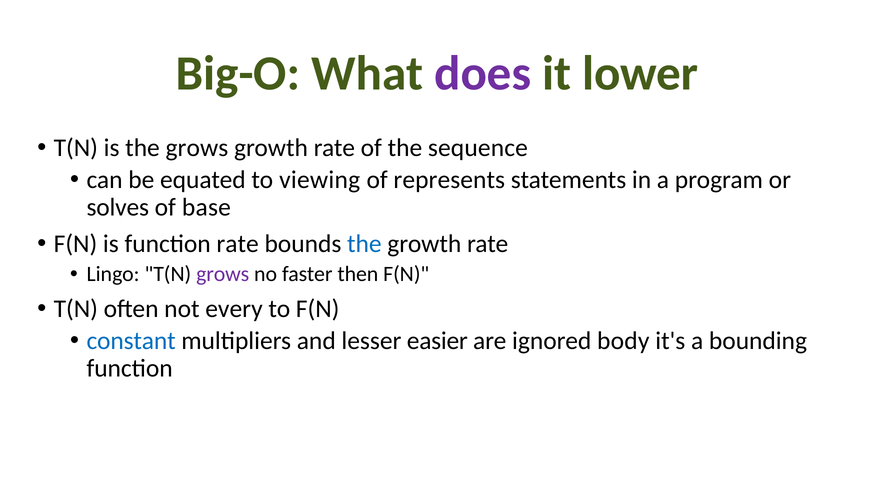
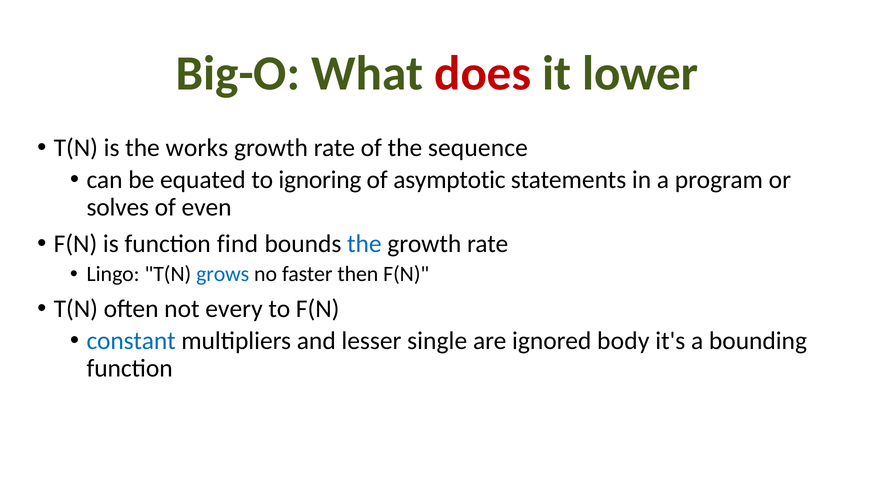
does colour: purple -> red
the grows: grows -> works
viewing: viewing -> ignoring
represents: represents -> asymptotic
base: base -> even
function rate: rate -> find
grows at (223, 274) colour: purple -> blue
easier: easier -> single
